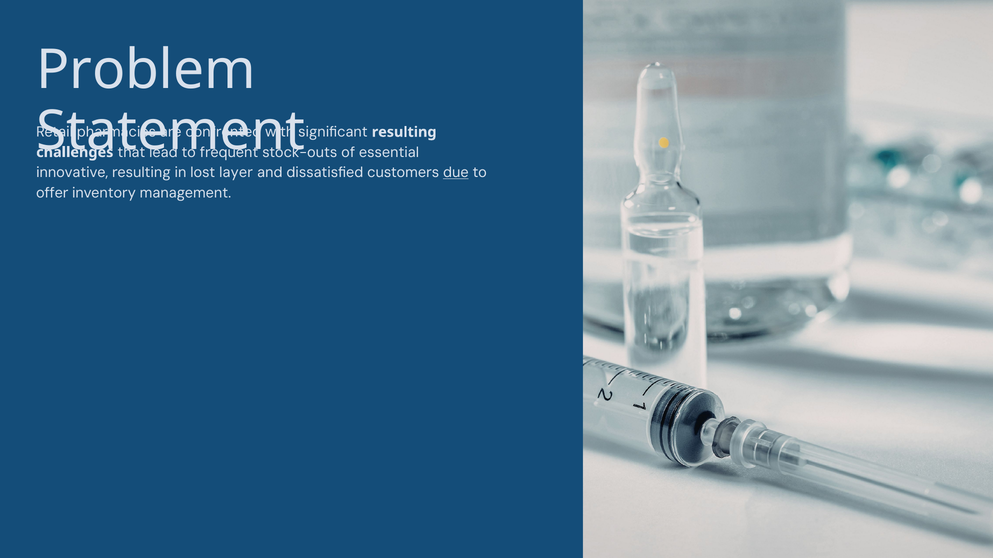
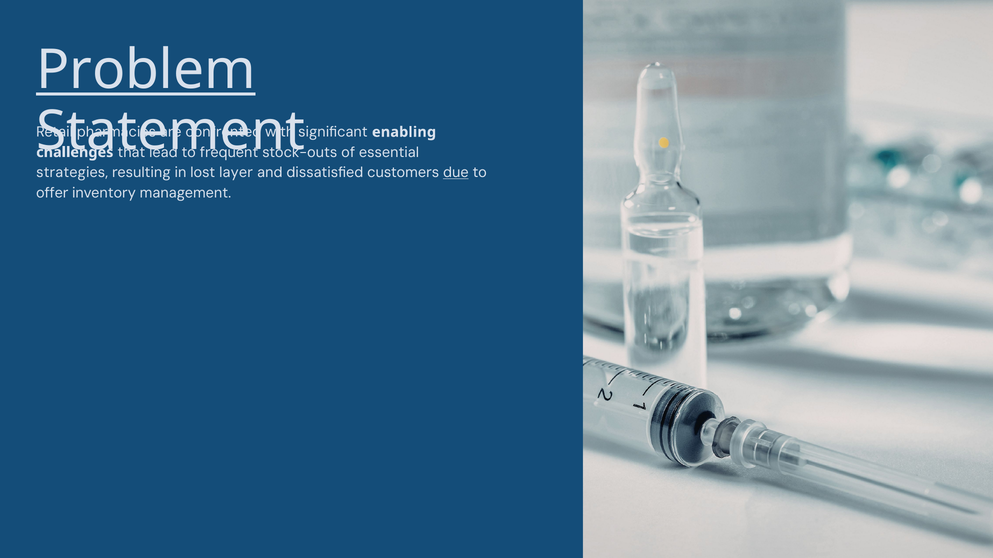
Problem underline: none -> present
significant resulting: resulting -> enabling
innovative: innovative -> strategies
